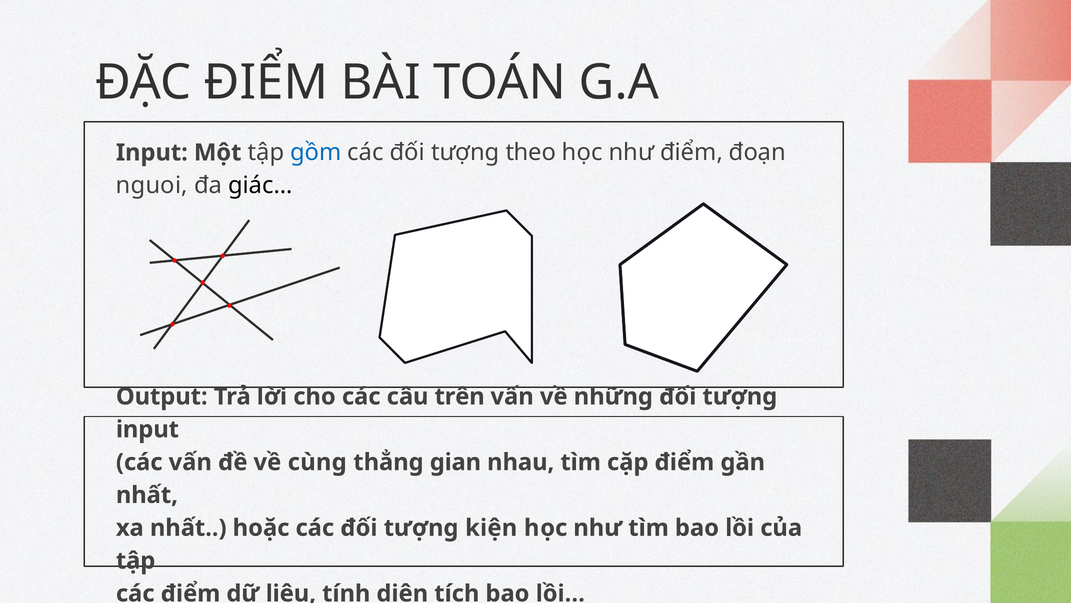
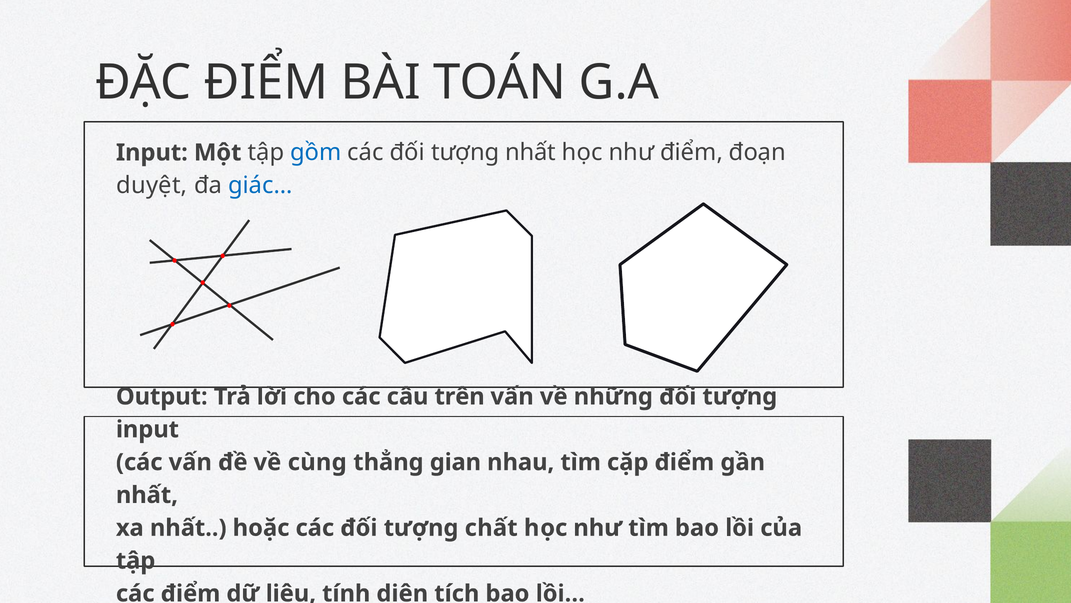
tượng theo: theo -> nhất
nguoi: nguoi -> duyệt
giác… colour: black -> blue
kiện: kiện -> chất
